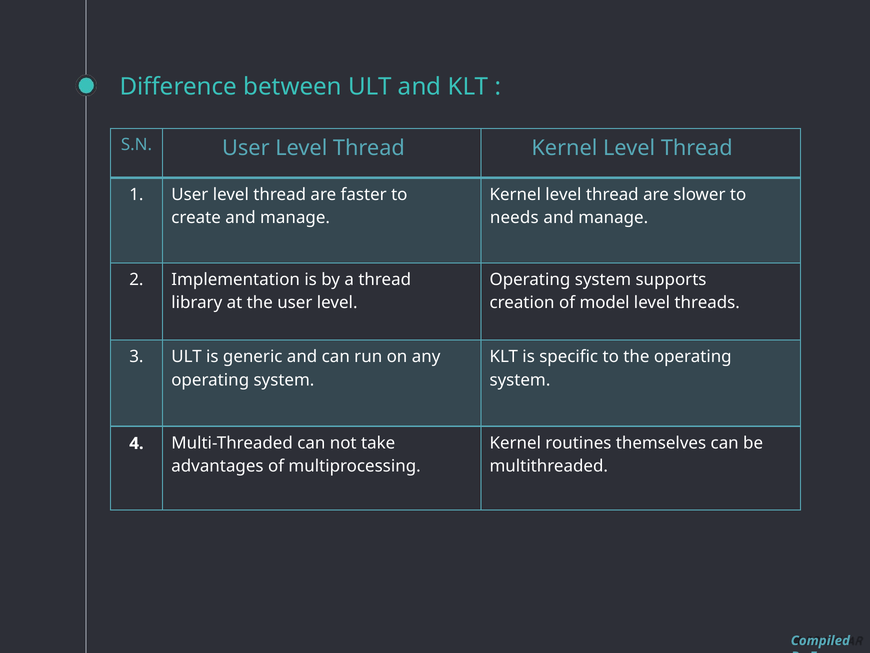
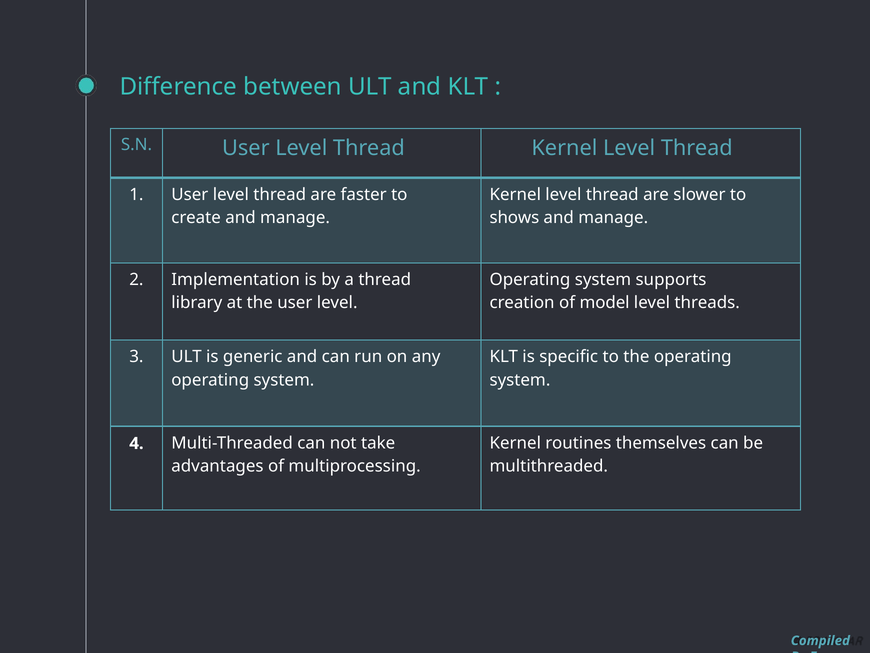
needs: needs -> shows
